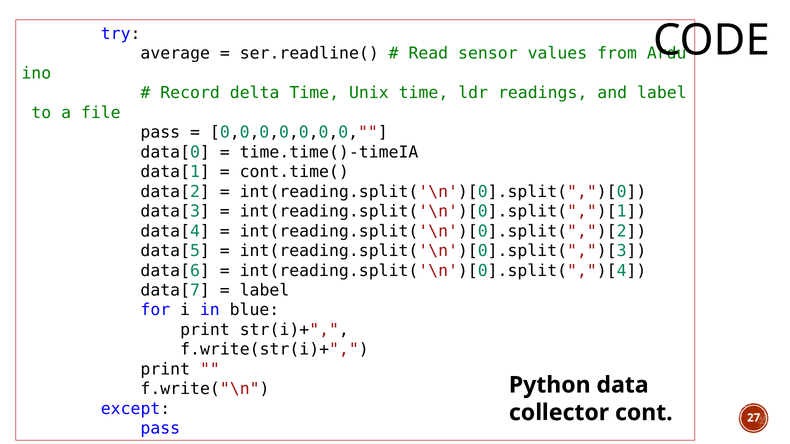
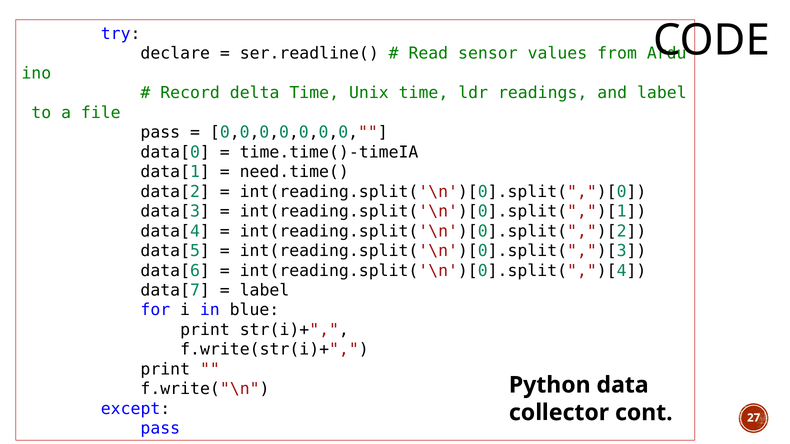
average: average -> declare
cont.time(: cont.time( -> need.time(
